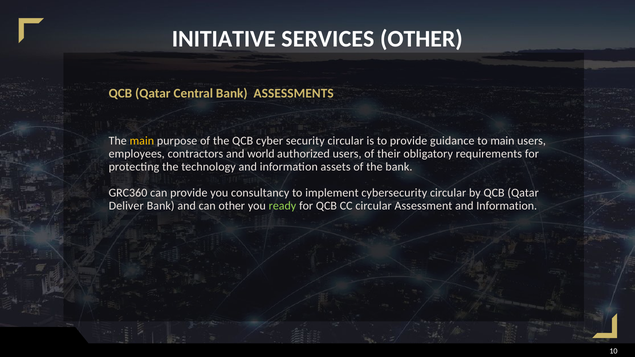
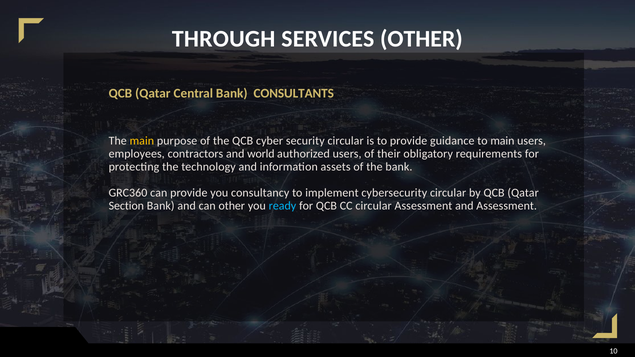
INITIATIVE: INITIATIVE -> THROUGH
ASSESSMENTS: ASSESSMENTS -> CONSULTANTS
Deliver: Deliver -> Section
ready colour: light green -> light blue
Assessment and Information: Information -> Assessment
